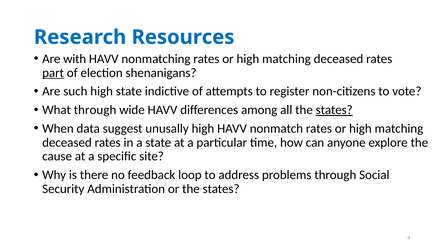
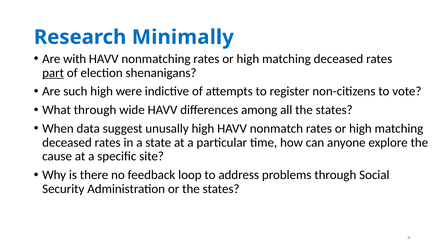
Resources: Resources -> Minimally
high state: state -> were
states at (334, 110) underline: present -> none
